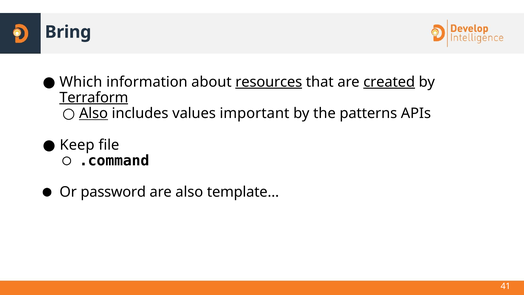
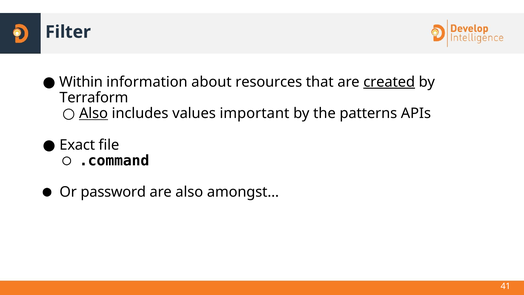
Bring: Bring -> Filter
Which: Which -> Within
resources underline: present -> none
Terraform underline: present -> none
Keep: Keep -> Exact
template…: template… -> amongst…
